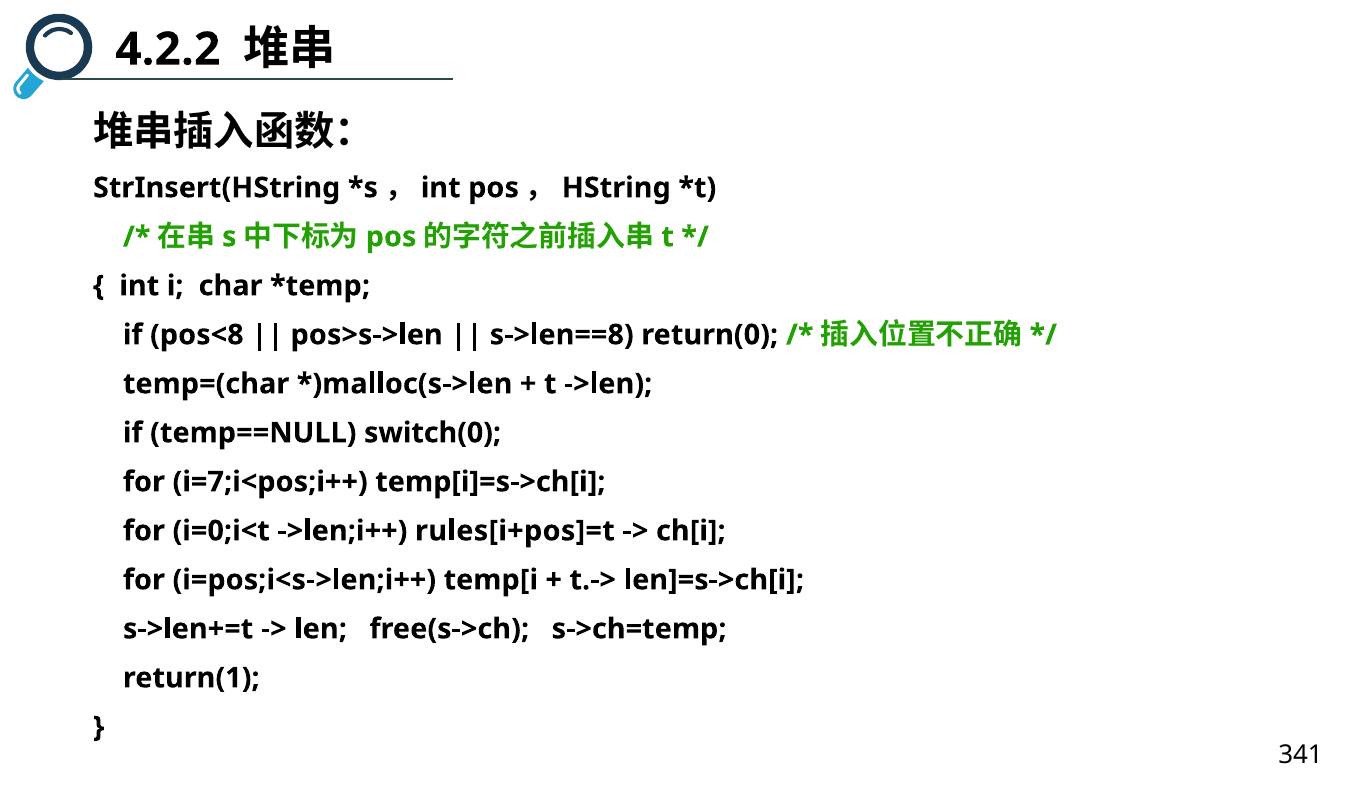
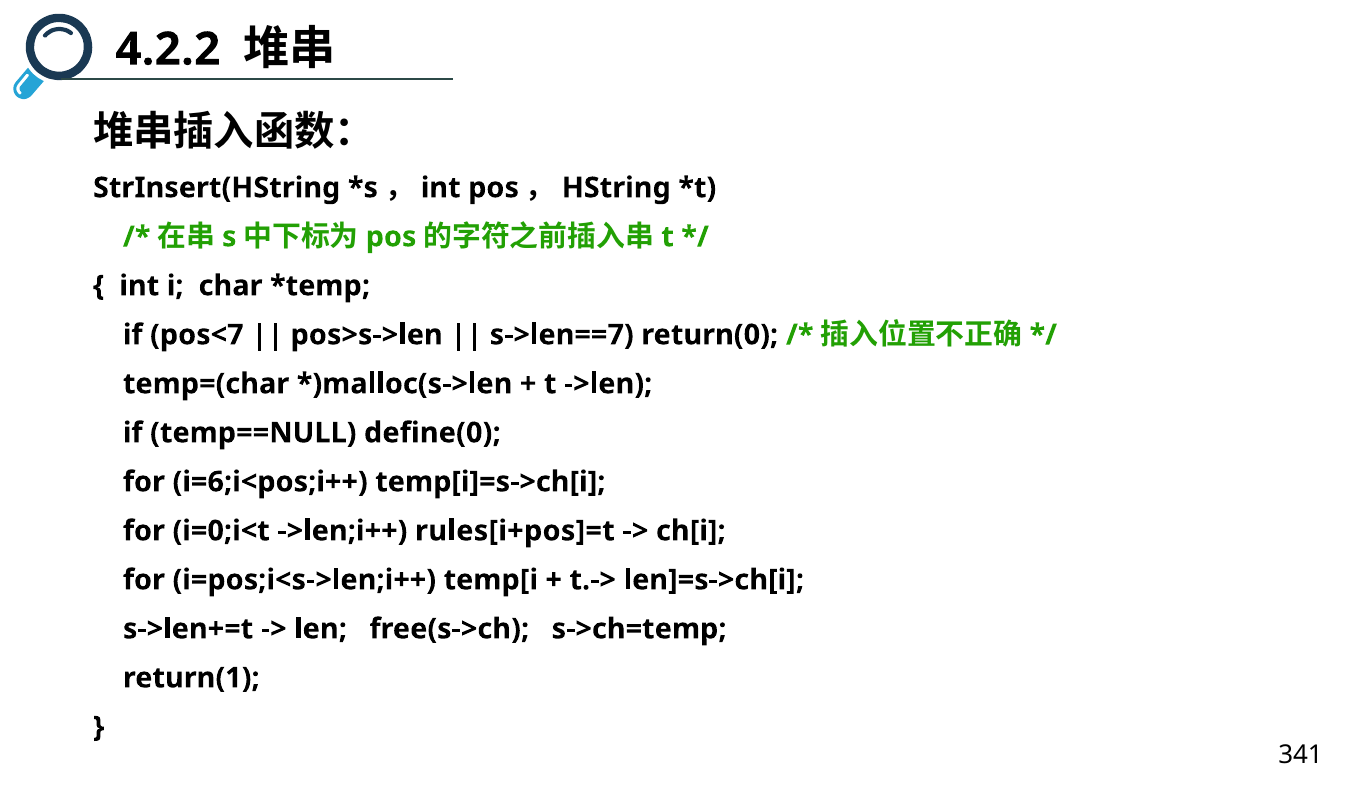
pos<8: pos<8 -> pos<7
s->len==8: s->len==8 -> s->len==7
switch(0: switch(0 -> define(0
i=7;i<pos;i++: i=7;i<pos;i++ -> i=6;i<pos;i++
